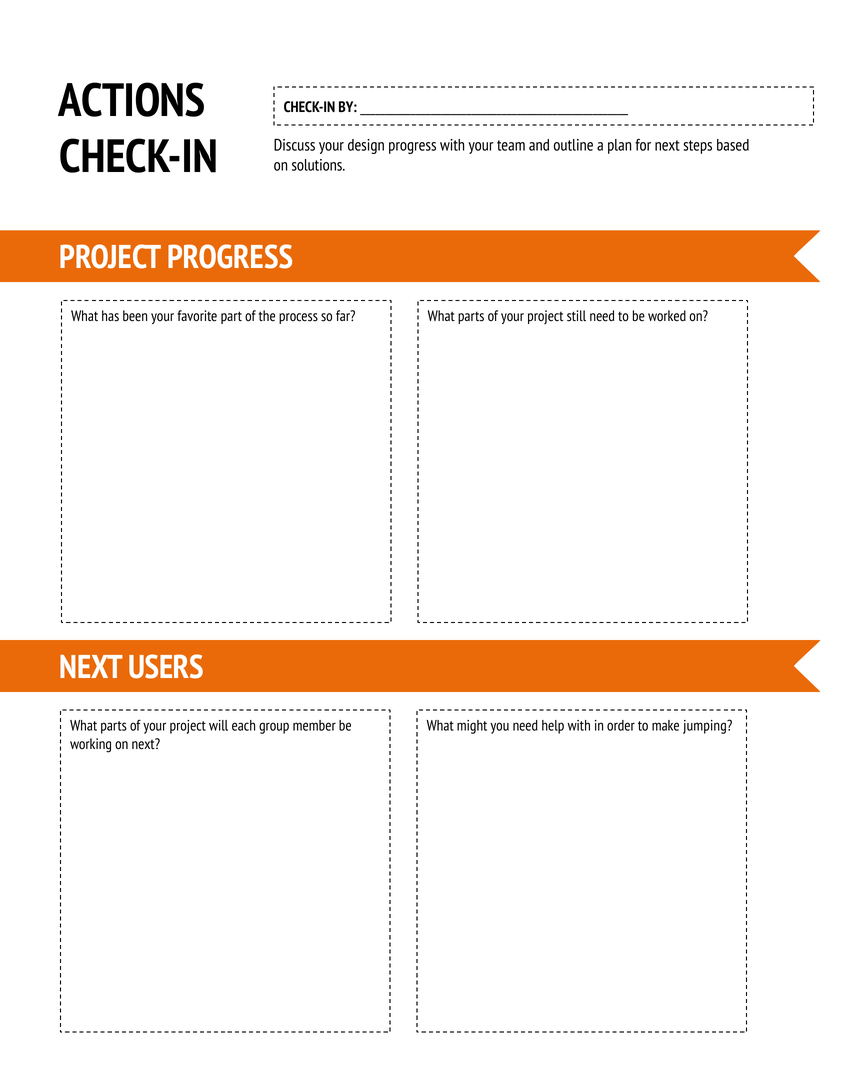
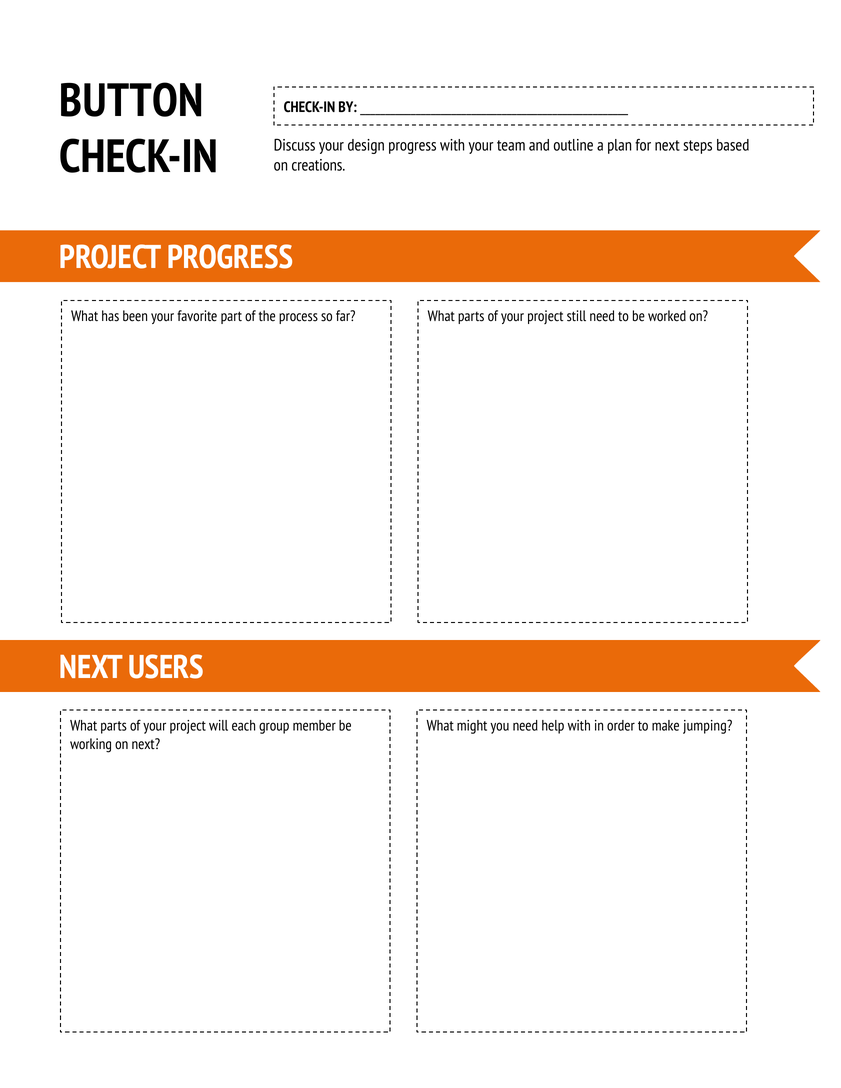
ACTIONS: ACTIONS -> BUTTON
solutions: solutions -> creations
